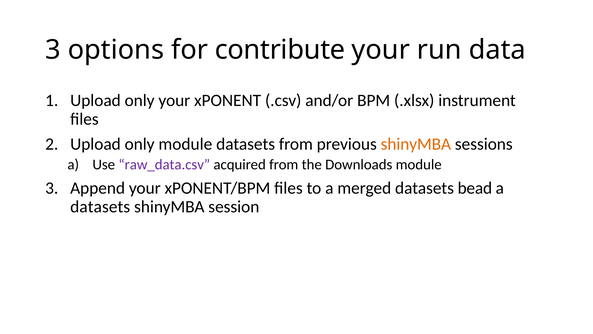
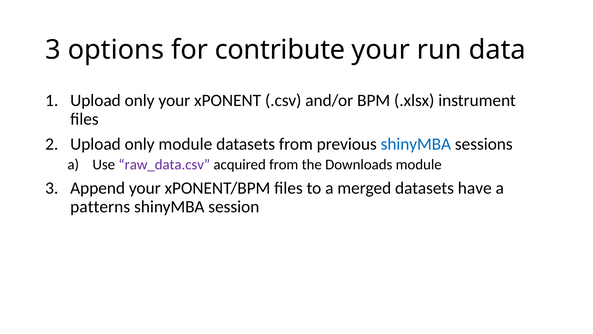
shinyMBA at (416, 144) colour: orange -> blue
bead: bead -> have
datasets at (100, 206): datasets -> patterns
